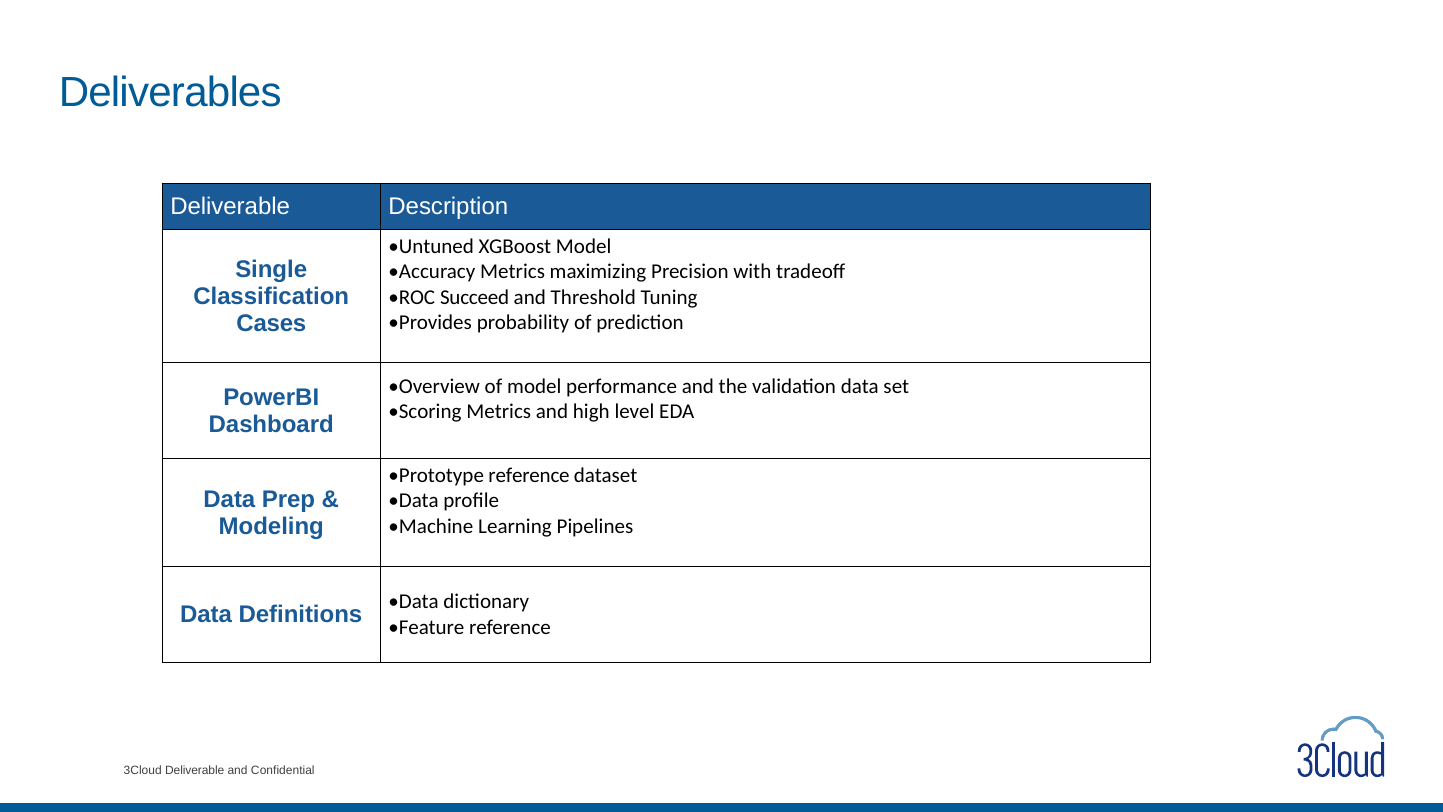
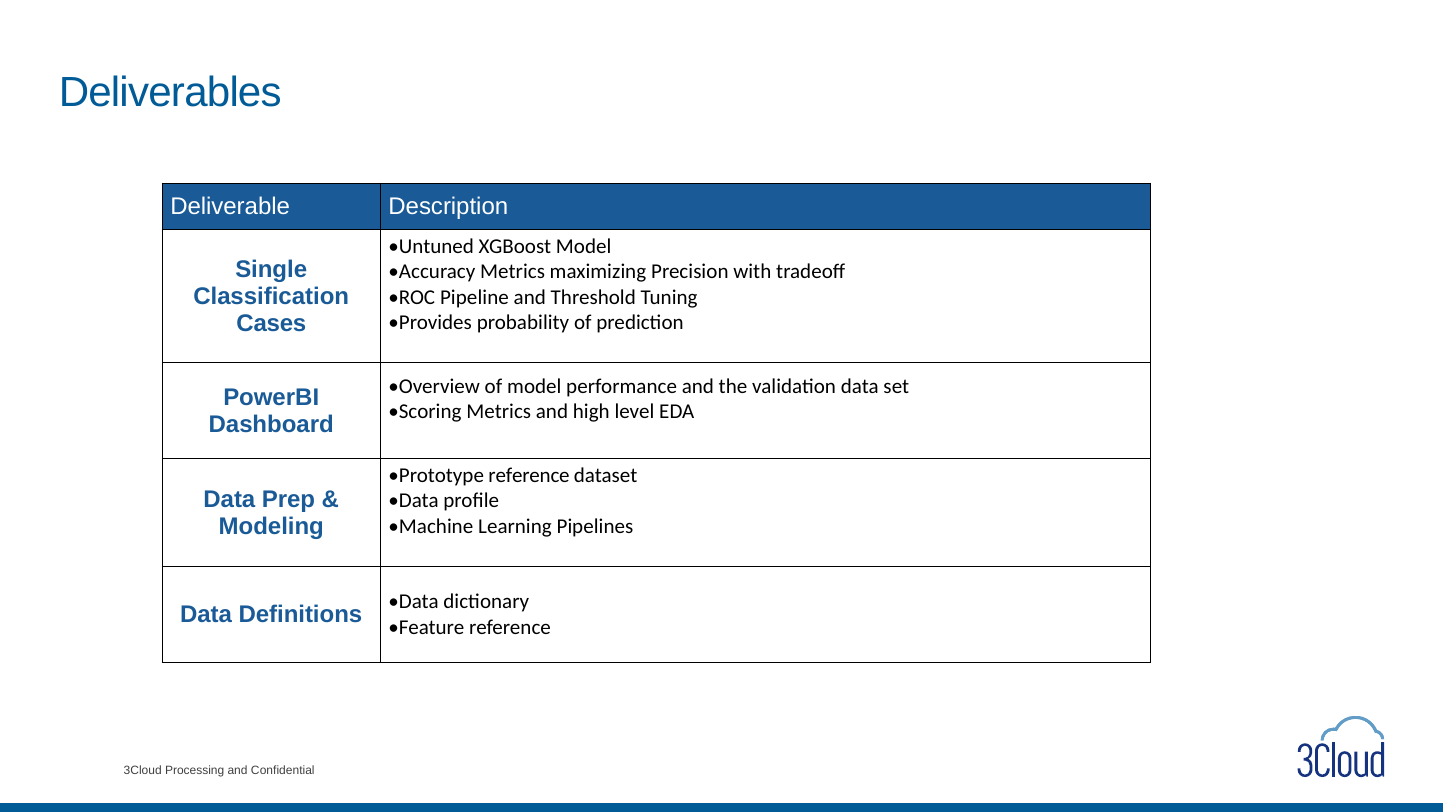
Succeed: Succeed -> Pipeline
3Cloud Deliverable: Deliverable -> Processing
